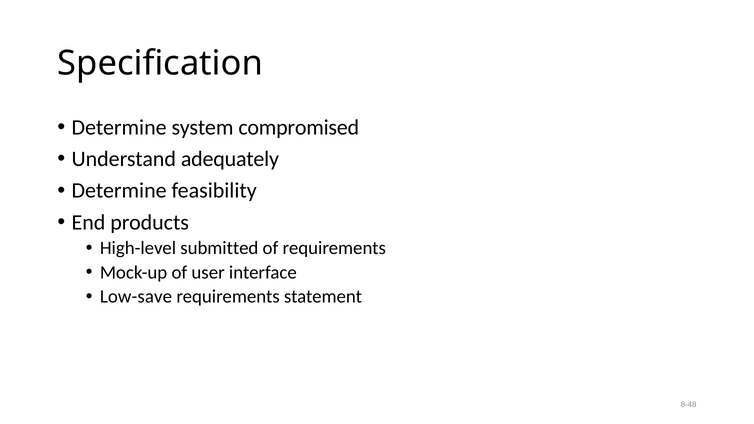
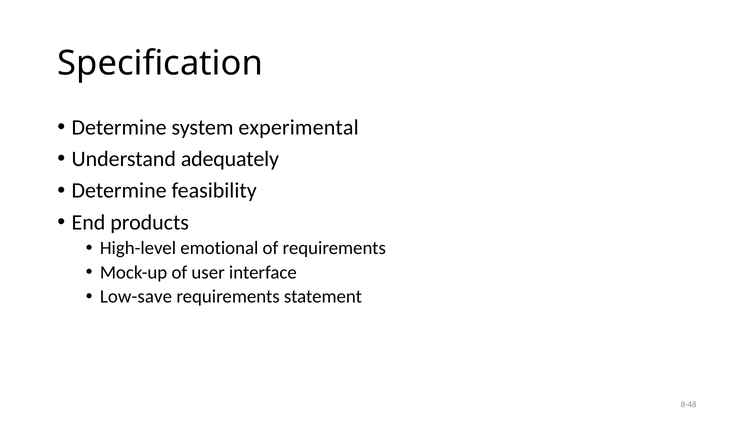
compromised: compromised -> experimental
submitted: submitted -> emotional
